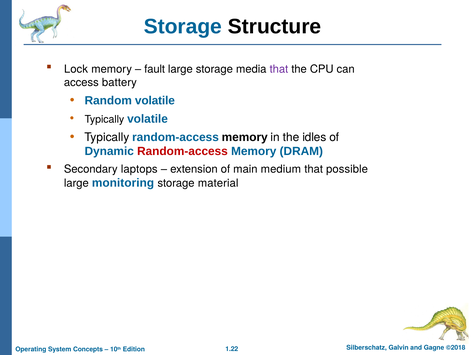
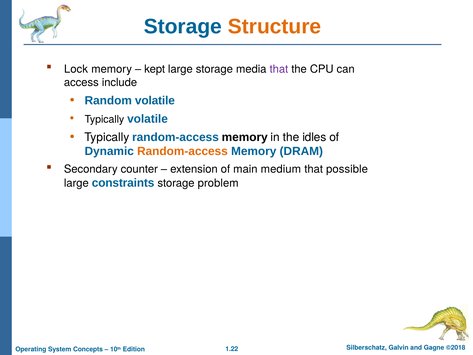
Structure colour: black -> orange
fault: fault -> kept
battery: battery -> include
Random-access at (182, 151) colour: red -> orange
laptops: laptops -> counter
monitoring: monitoring -> constraints
material: material -> problem
